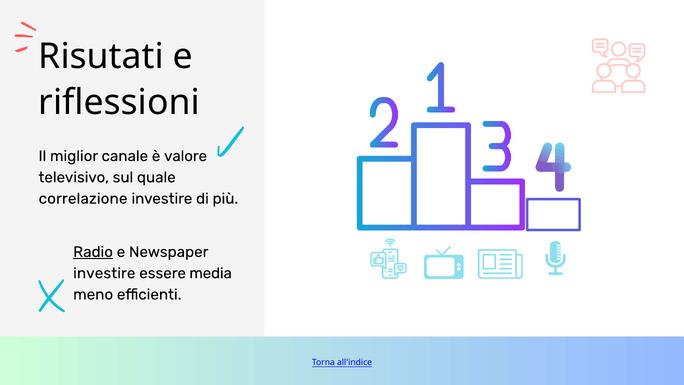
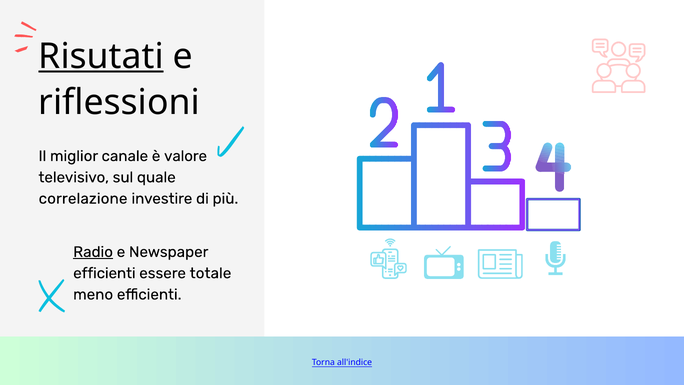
Risutati underline: none -> present
investire at (104, 273): investire -> efficienti
media: media -> totale
